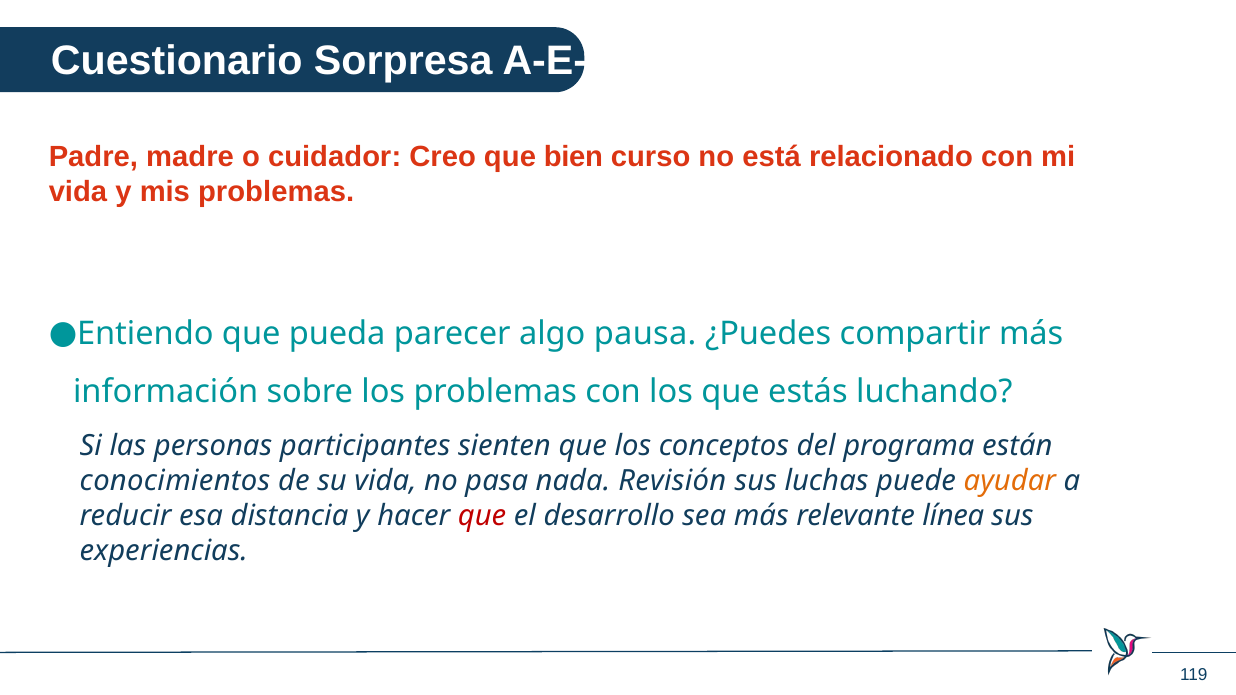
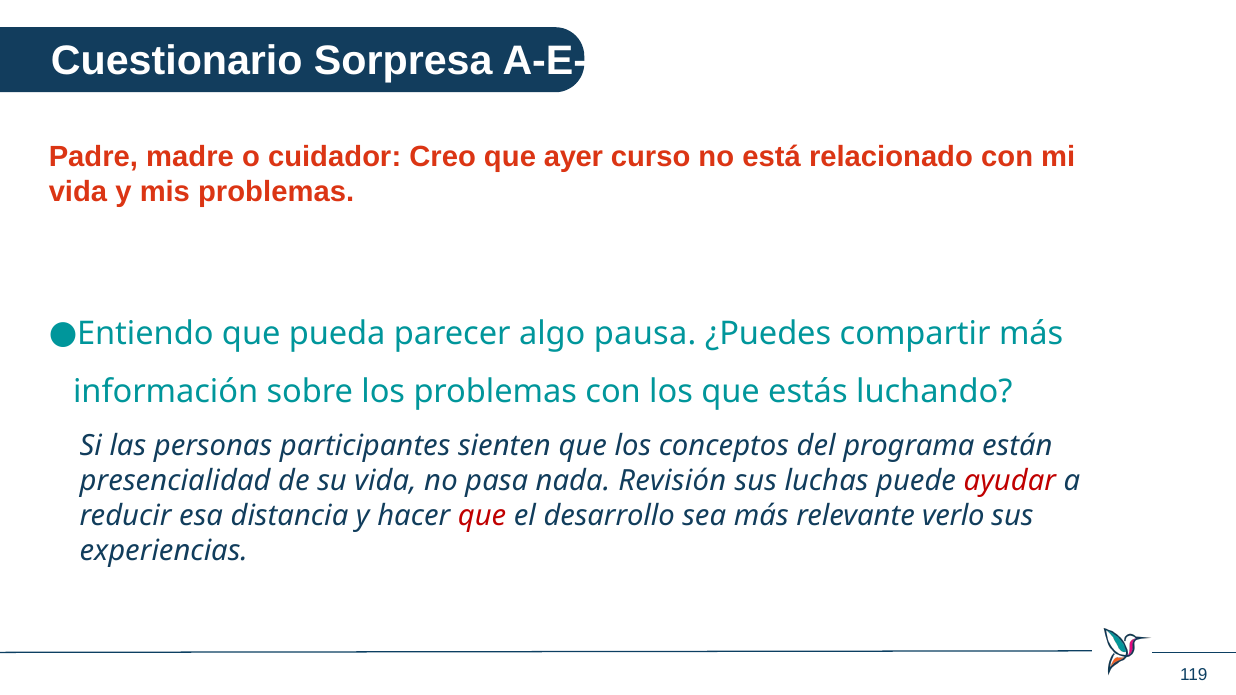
bien: bien -> ayer
conocimientos: conocimientos -> presencialidad
ayudar colour: orange -> red
línea: línea -> verlo
